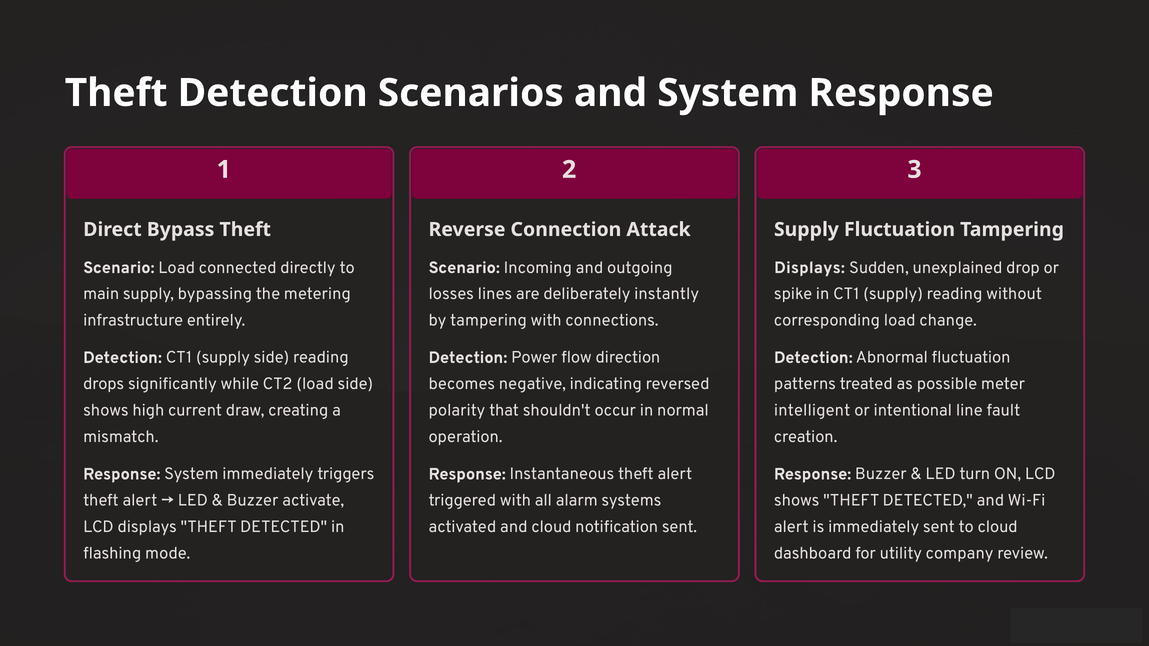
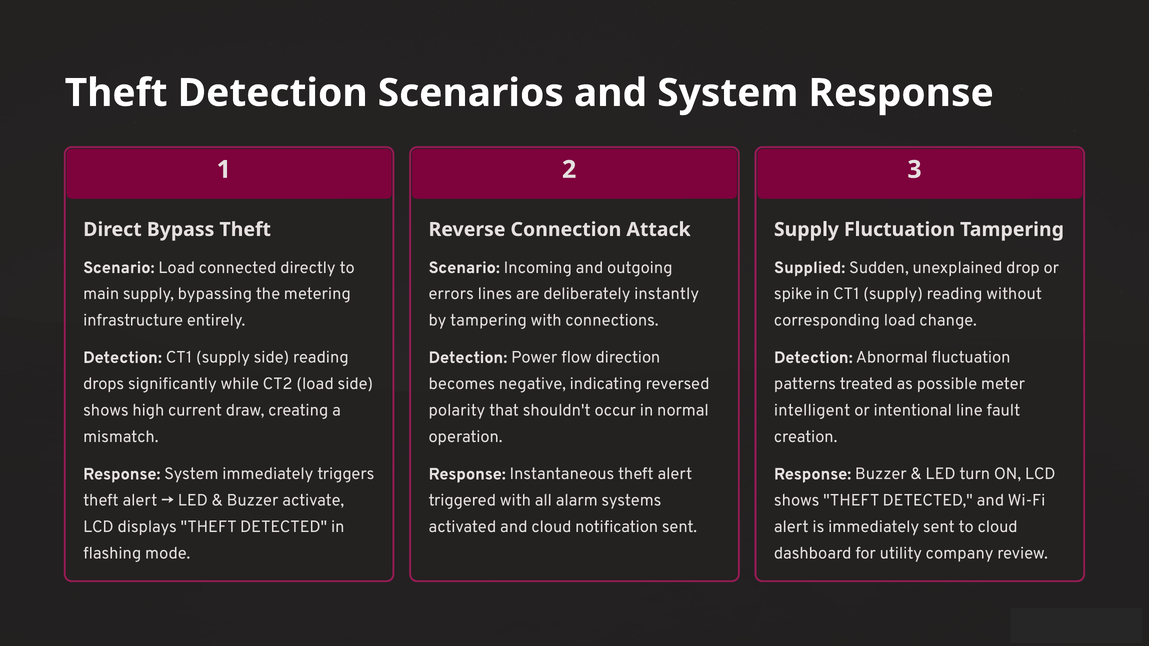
Displays at (810, 268): Displays -> Supplied
losses: losses -> errors
